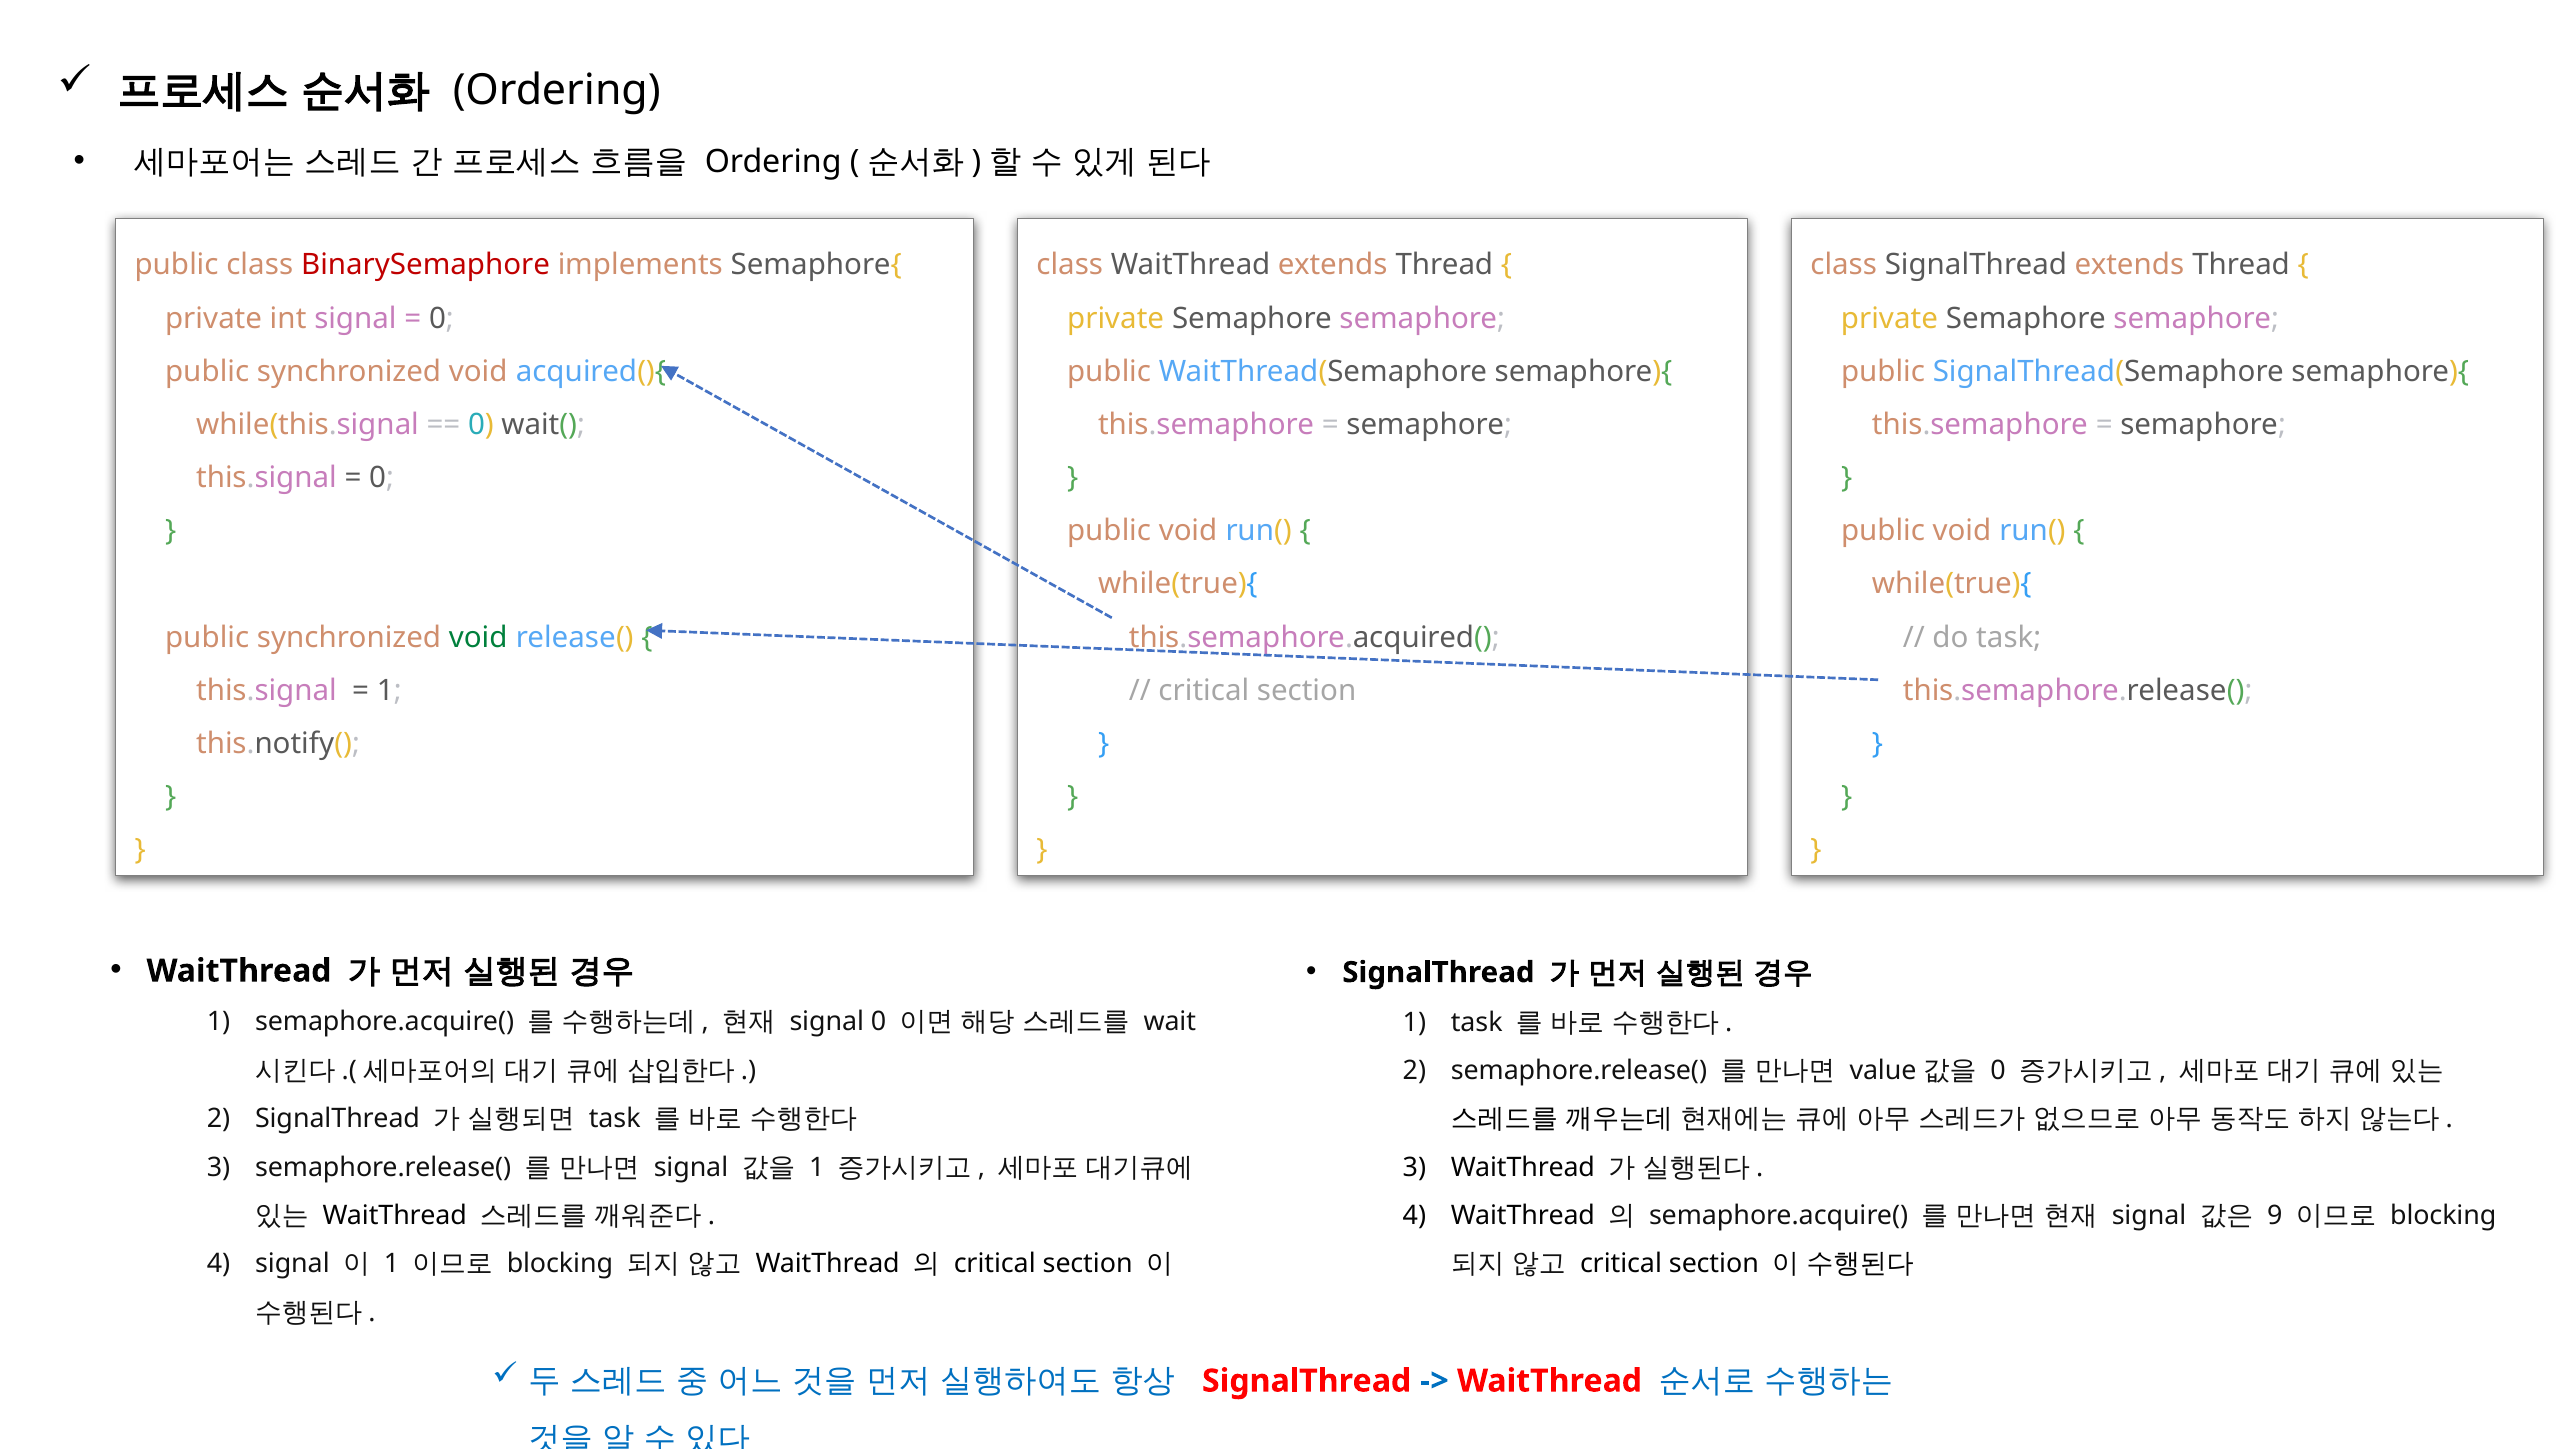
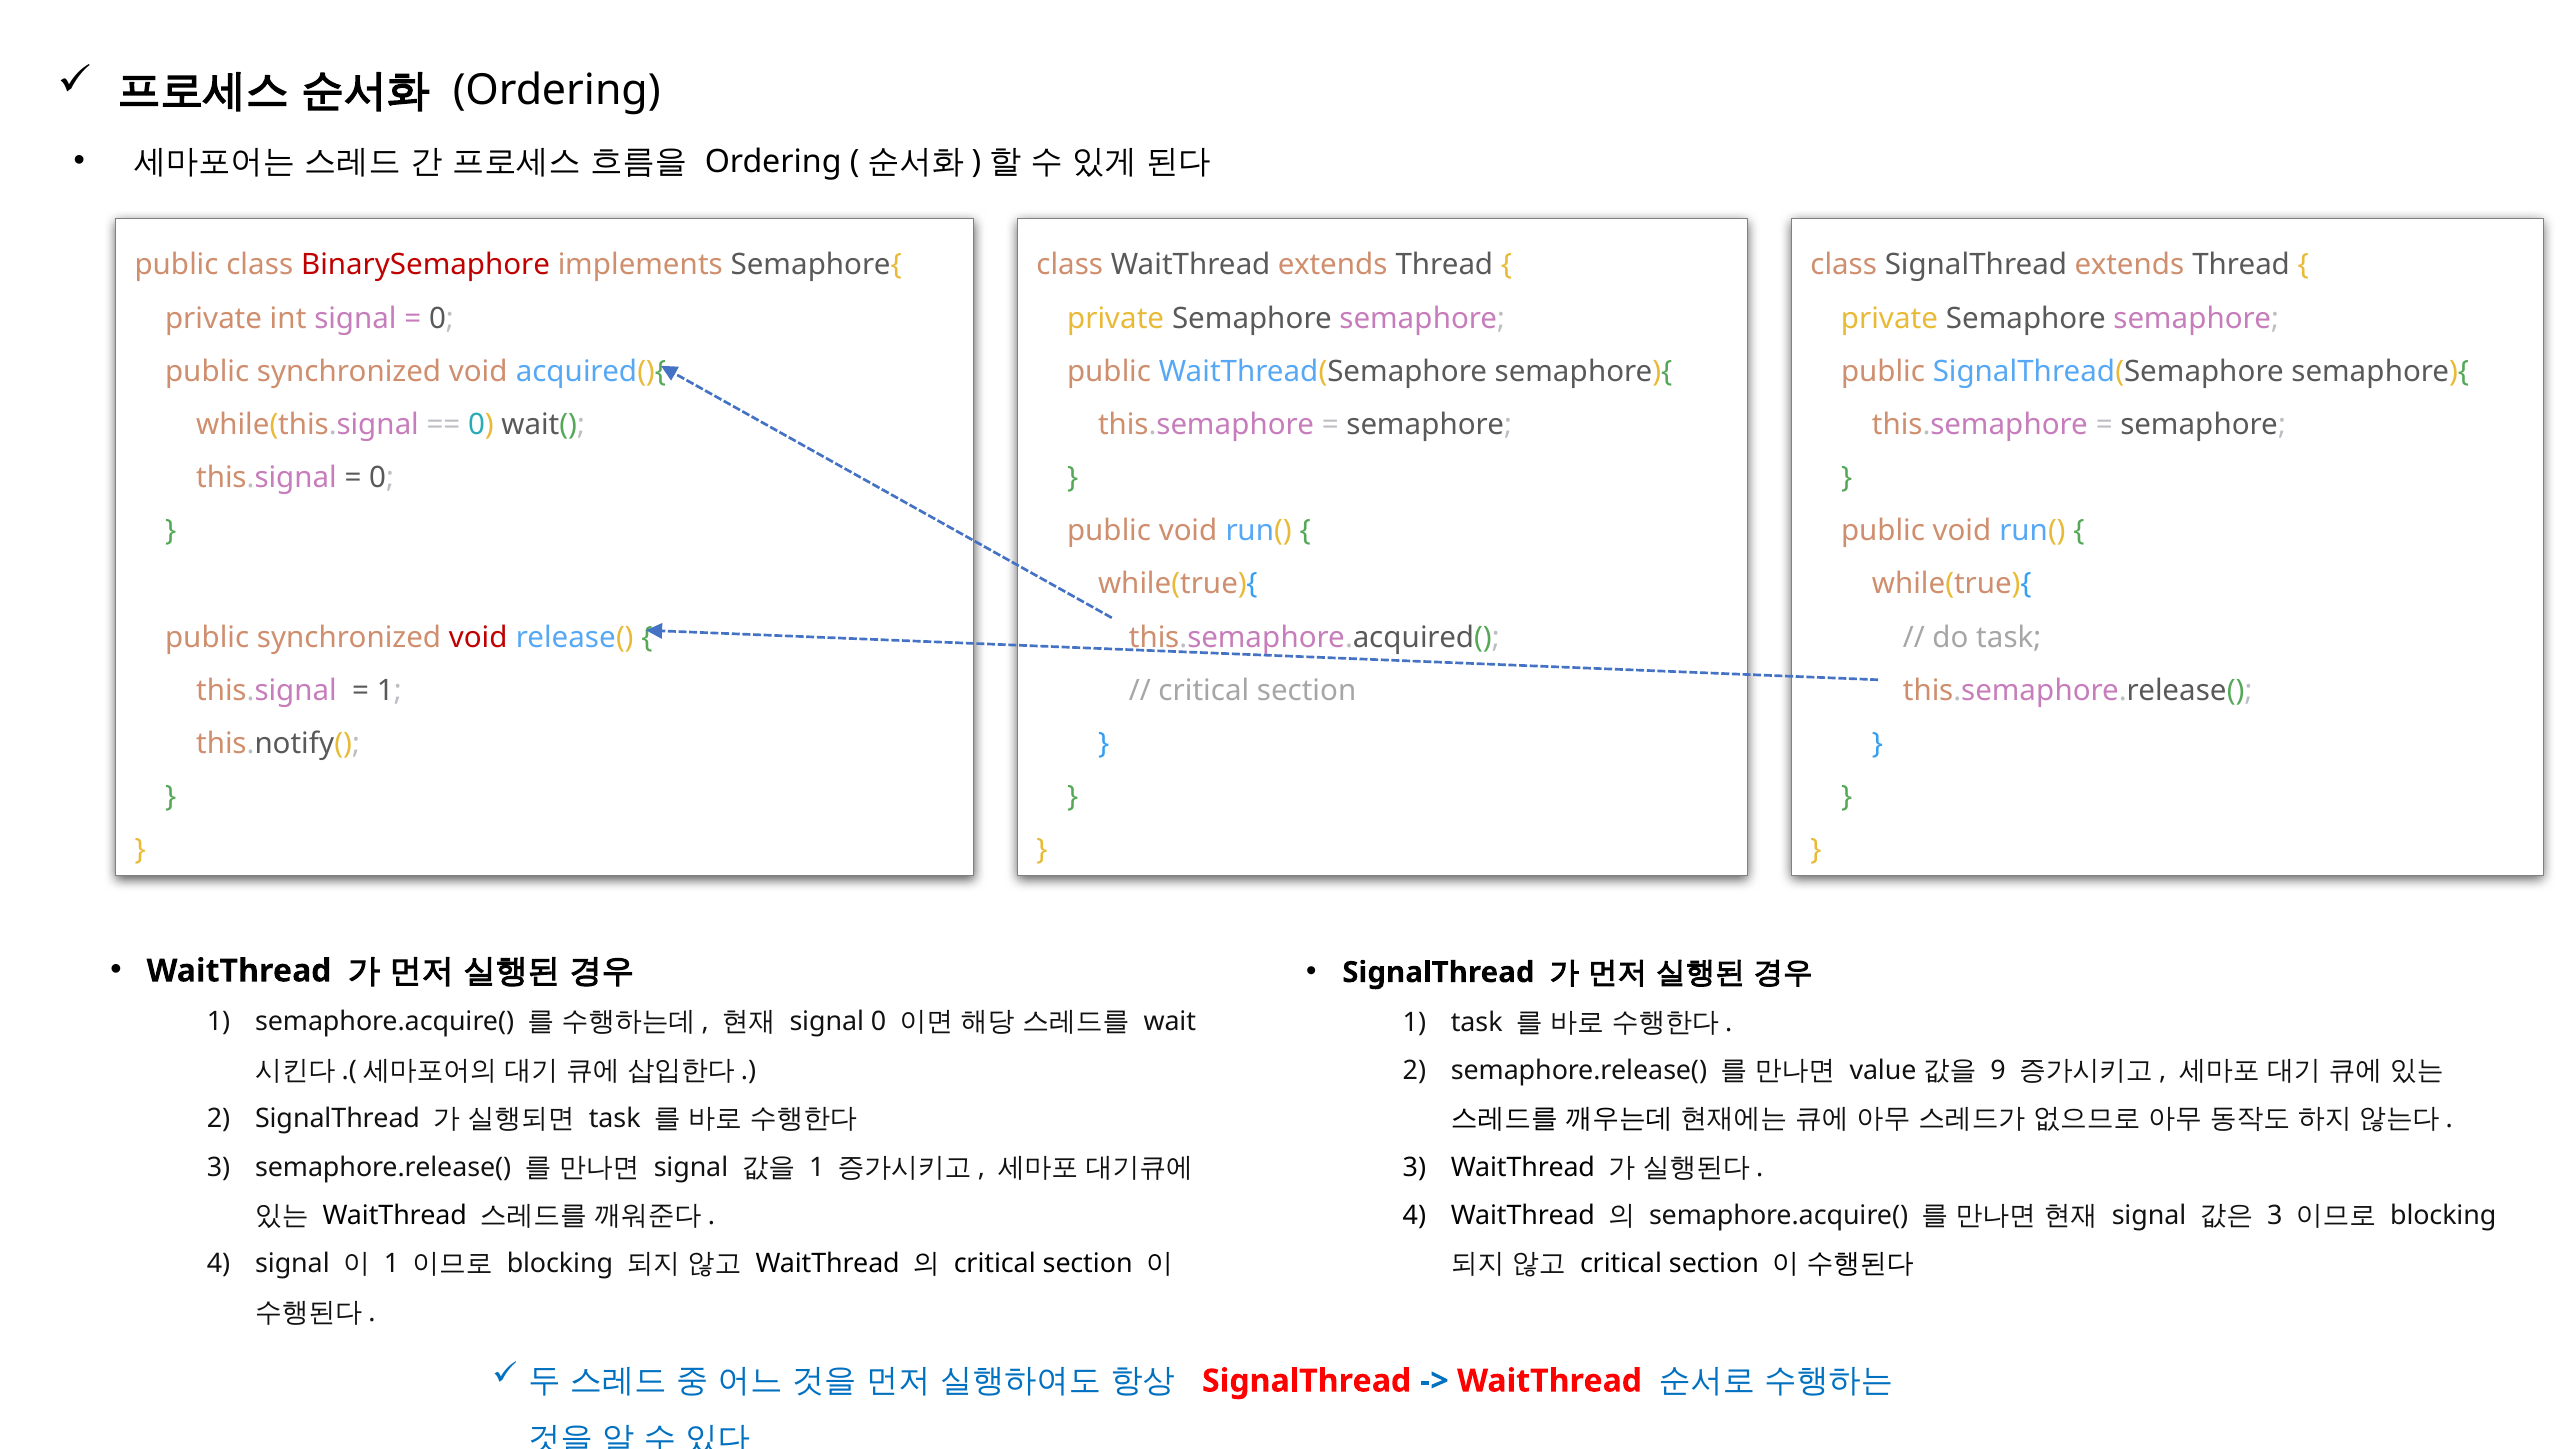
void at (478, 637) colour: green -> red
0 at (1998, 1071): 0 -> 9
9 at (2275, 1216): 9 -> 3
